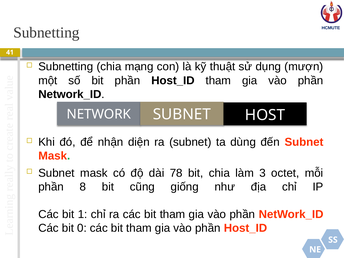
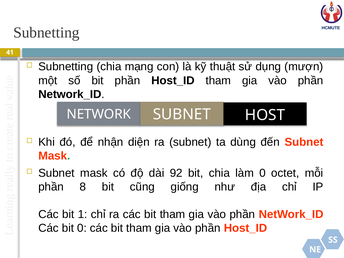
78: 78 -> 92
làm 3: 3 -> 0
